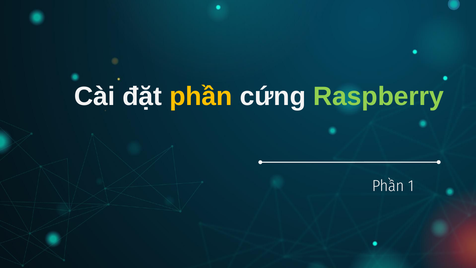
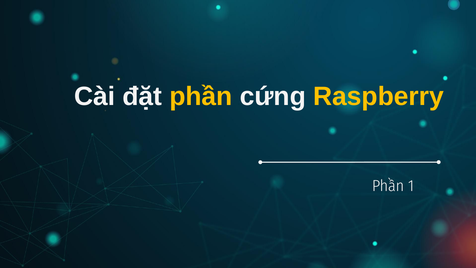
Raspberry colour: light green -> yellow
